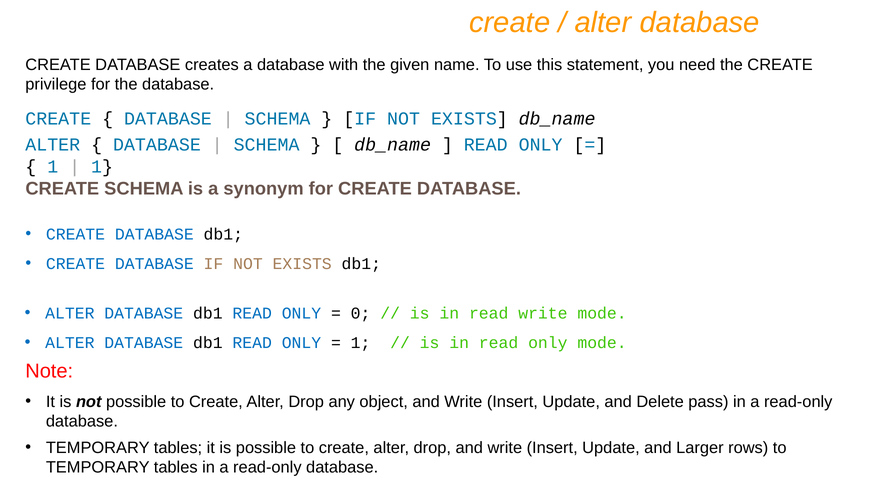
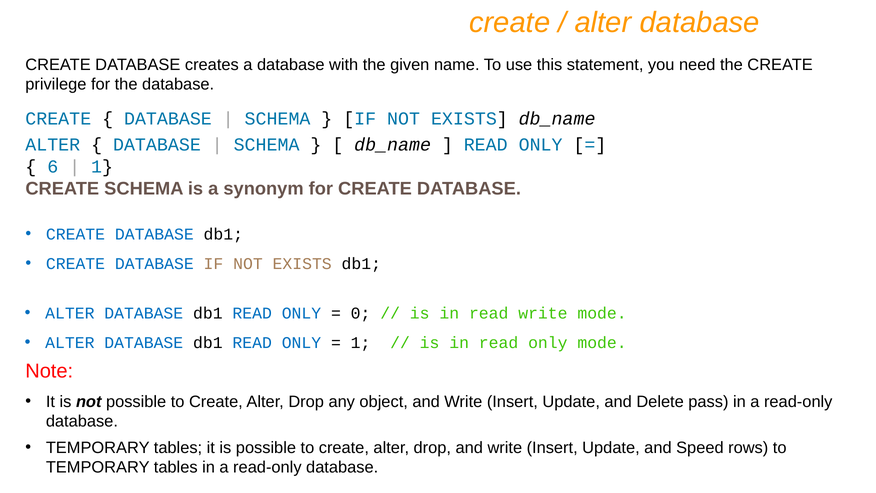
1 at (53, 167): 1 -> 6
Larger: Larger -> Speed
